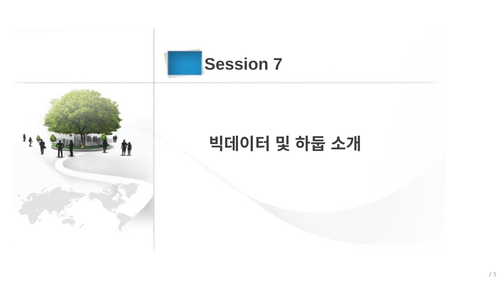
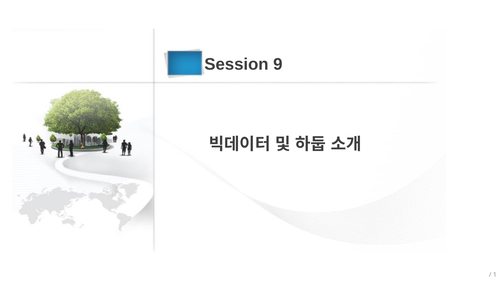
7: 7 -> 9
